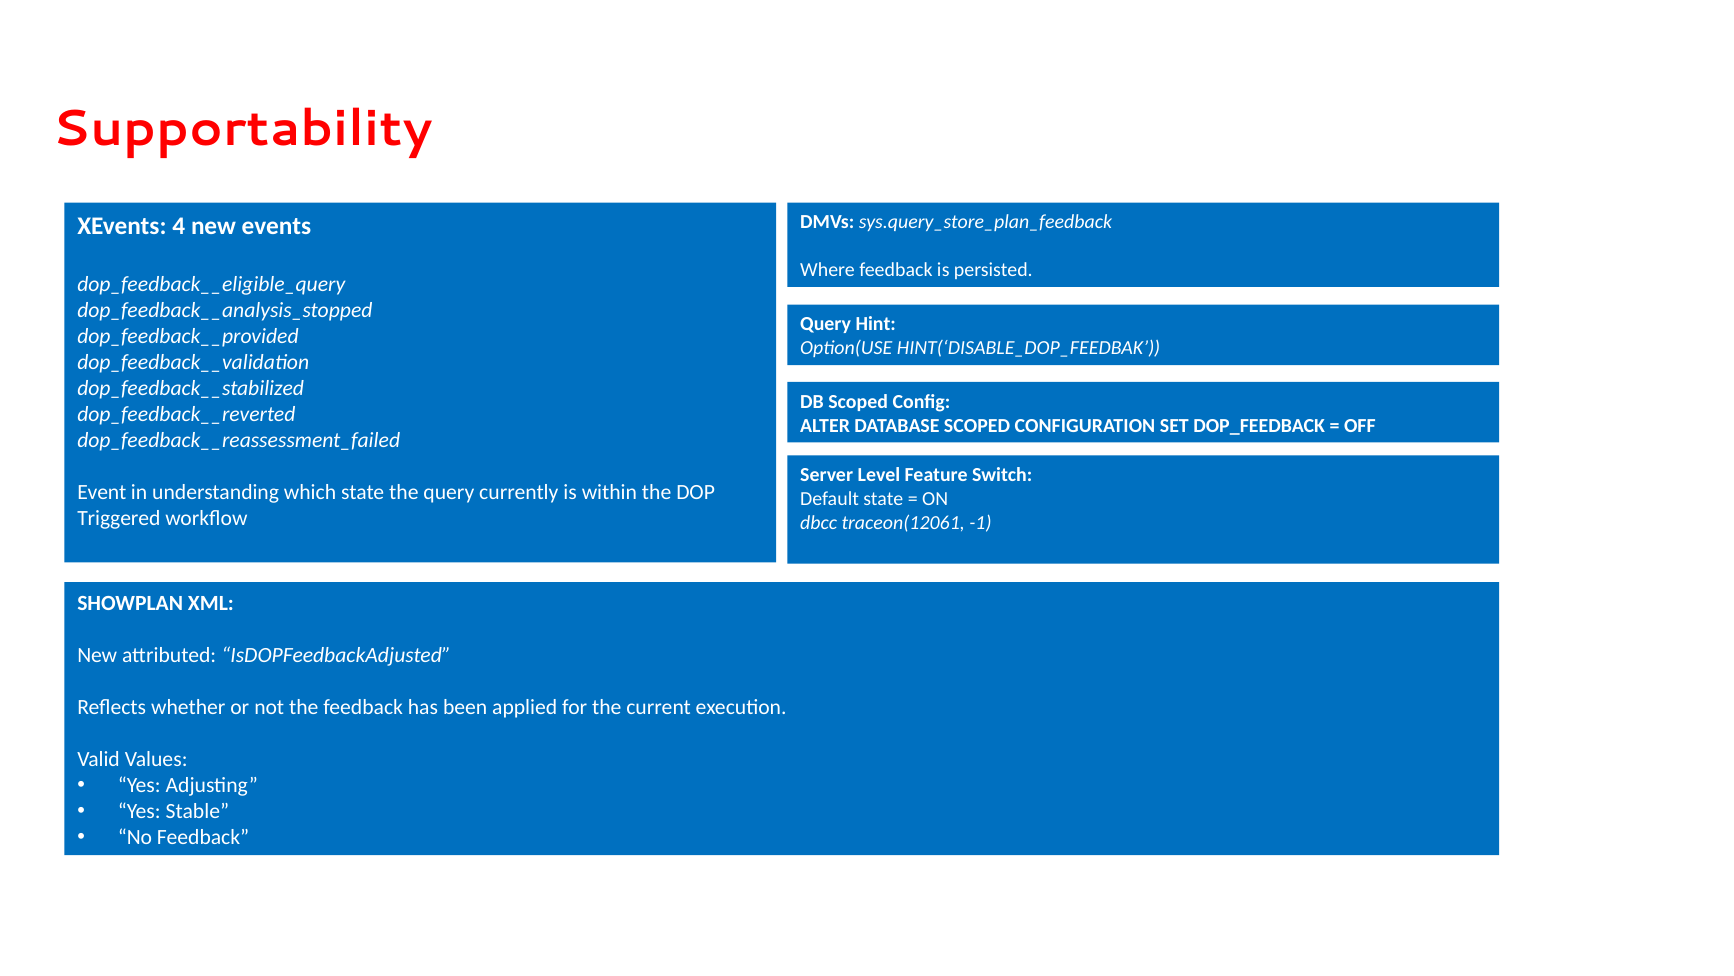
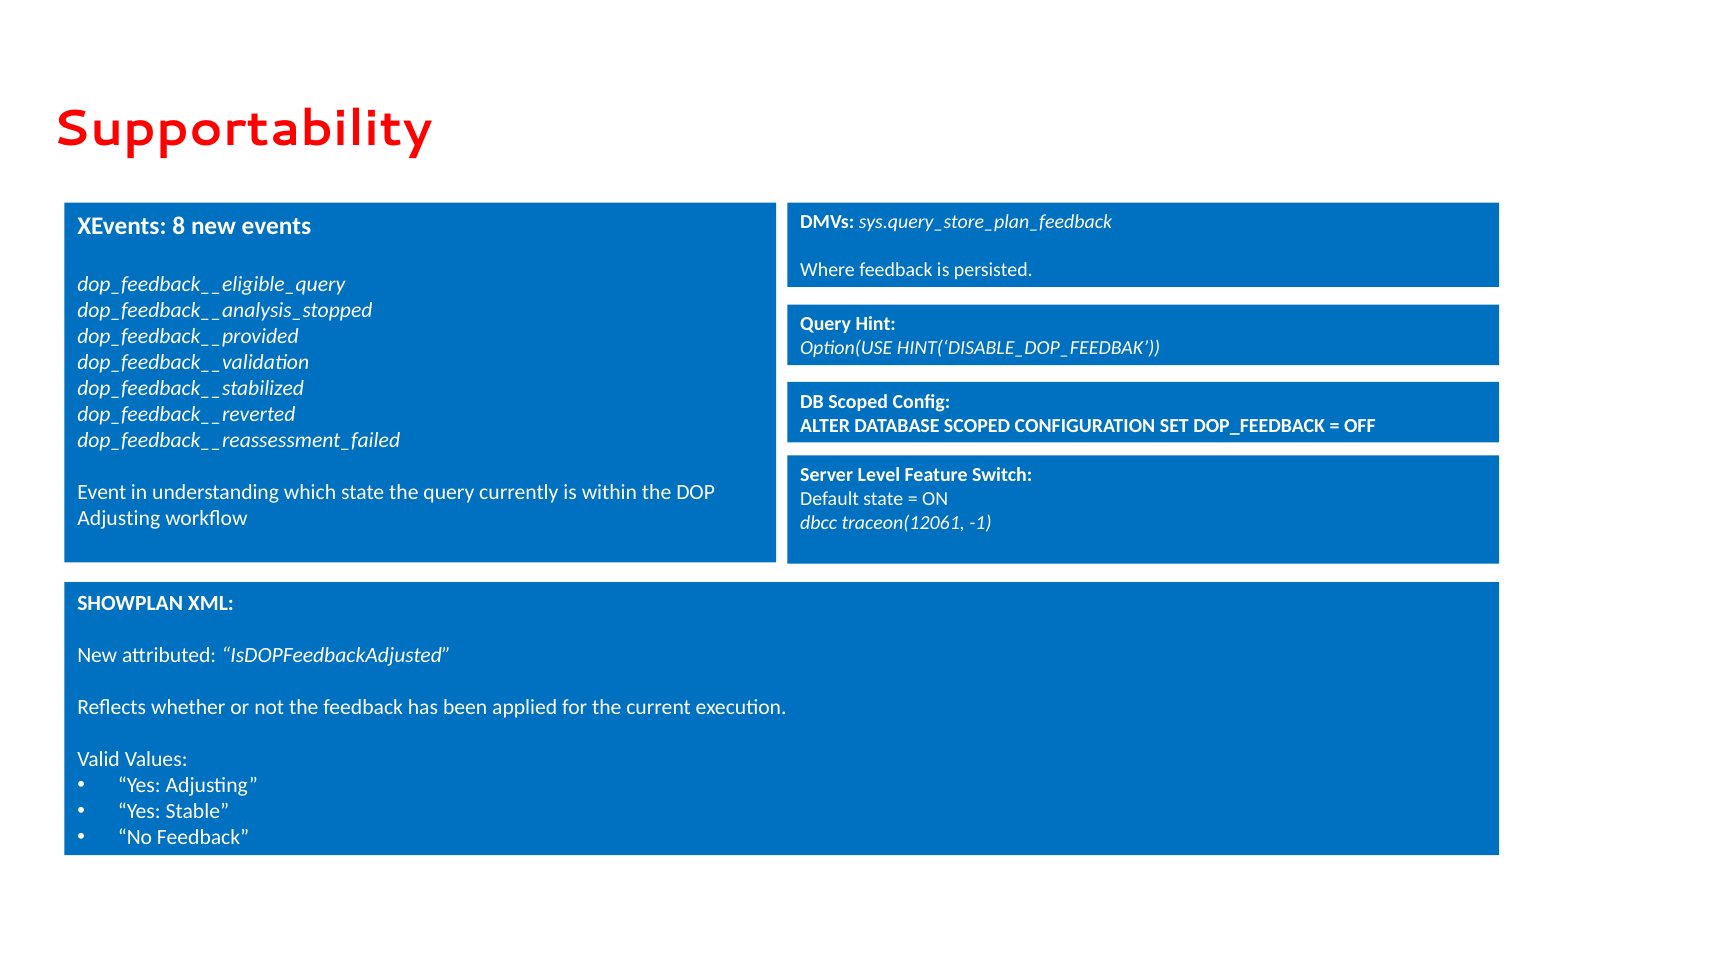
4: 4 -> 8
Triggered at (119, 518): Triggered -> Adjusting
